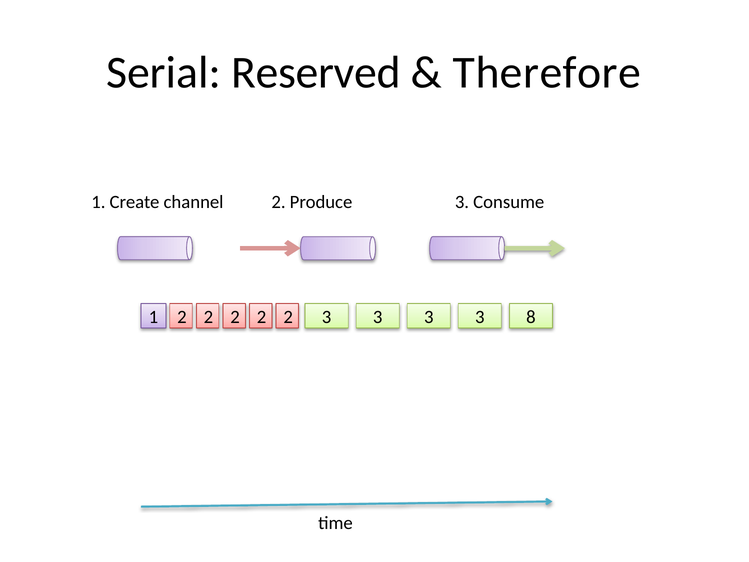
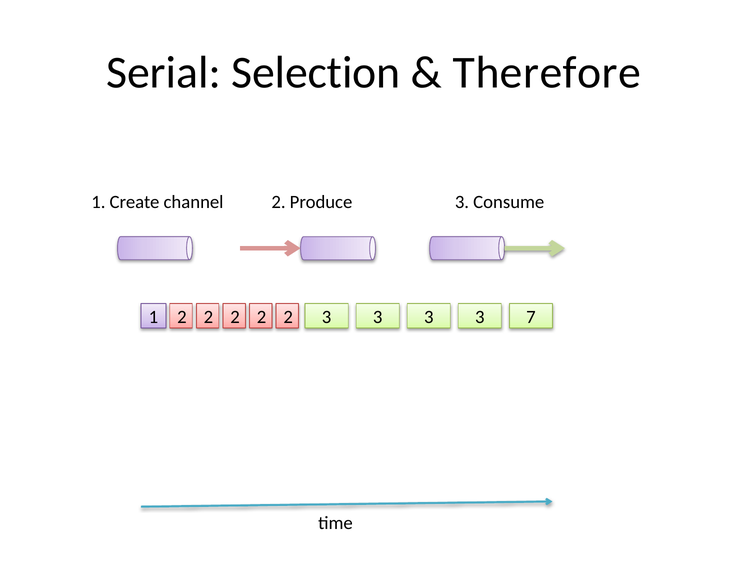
Reserved: Reserved -> Selection
8: 8 -> 7
